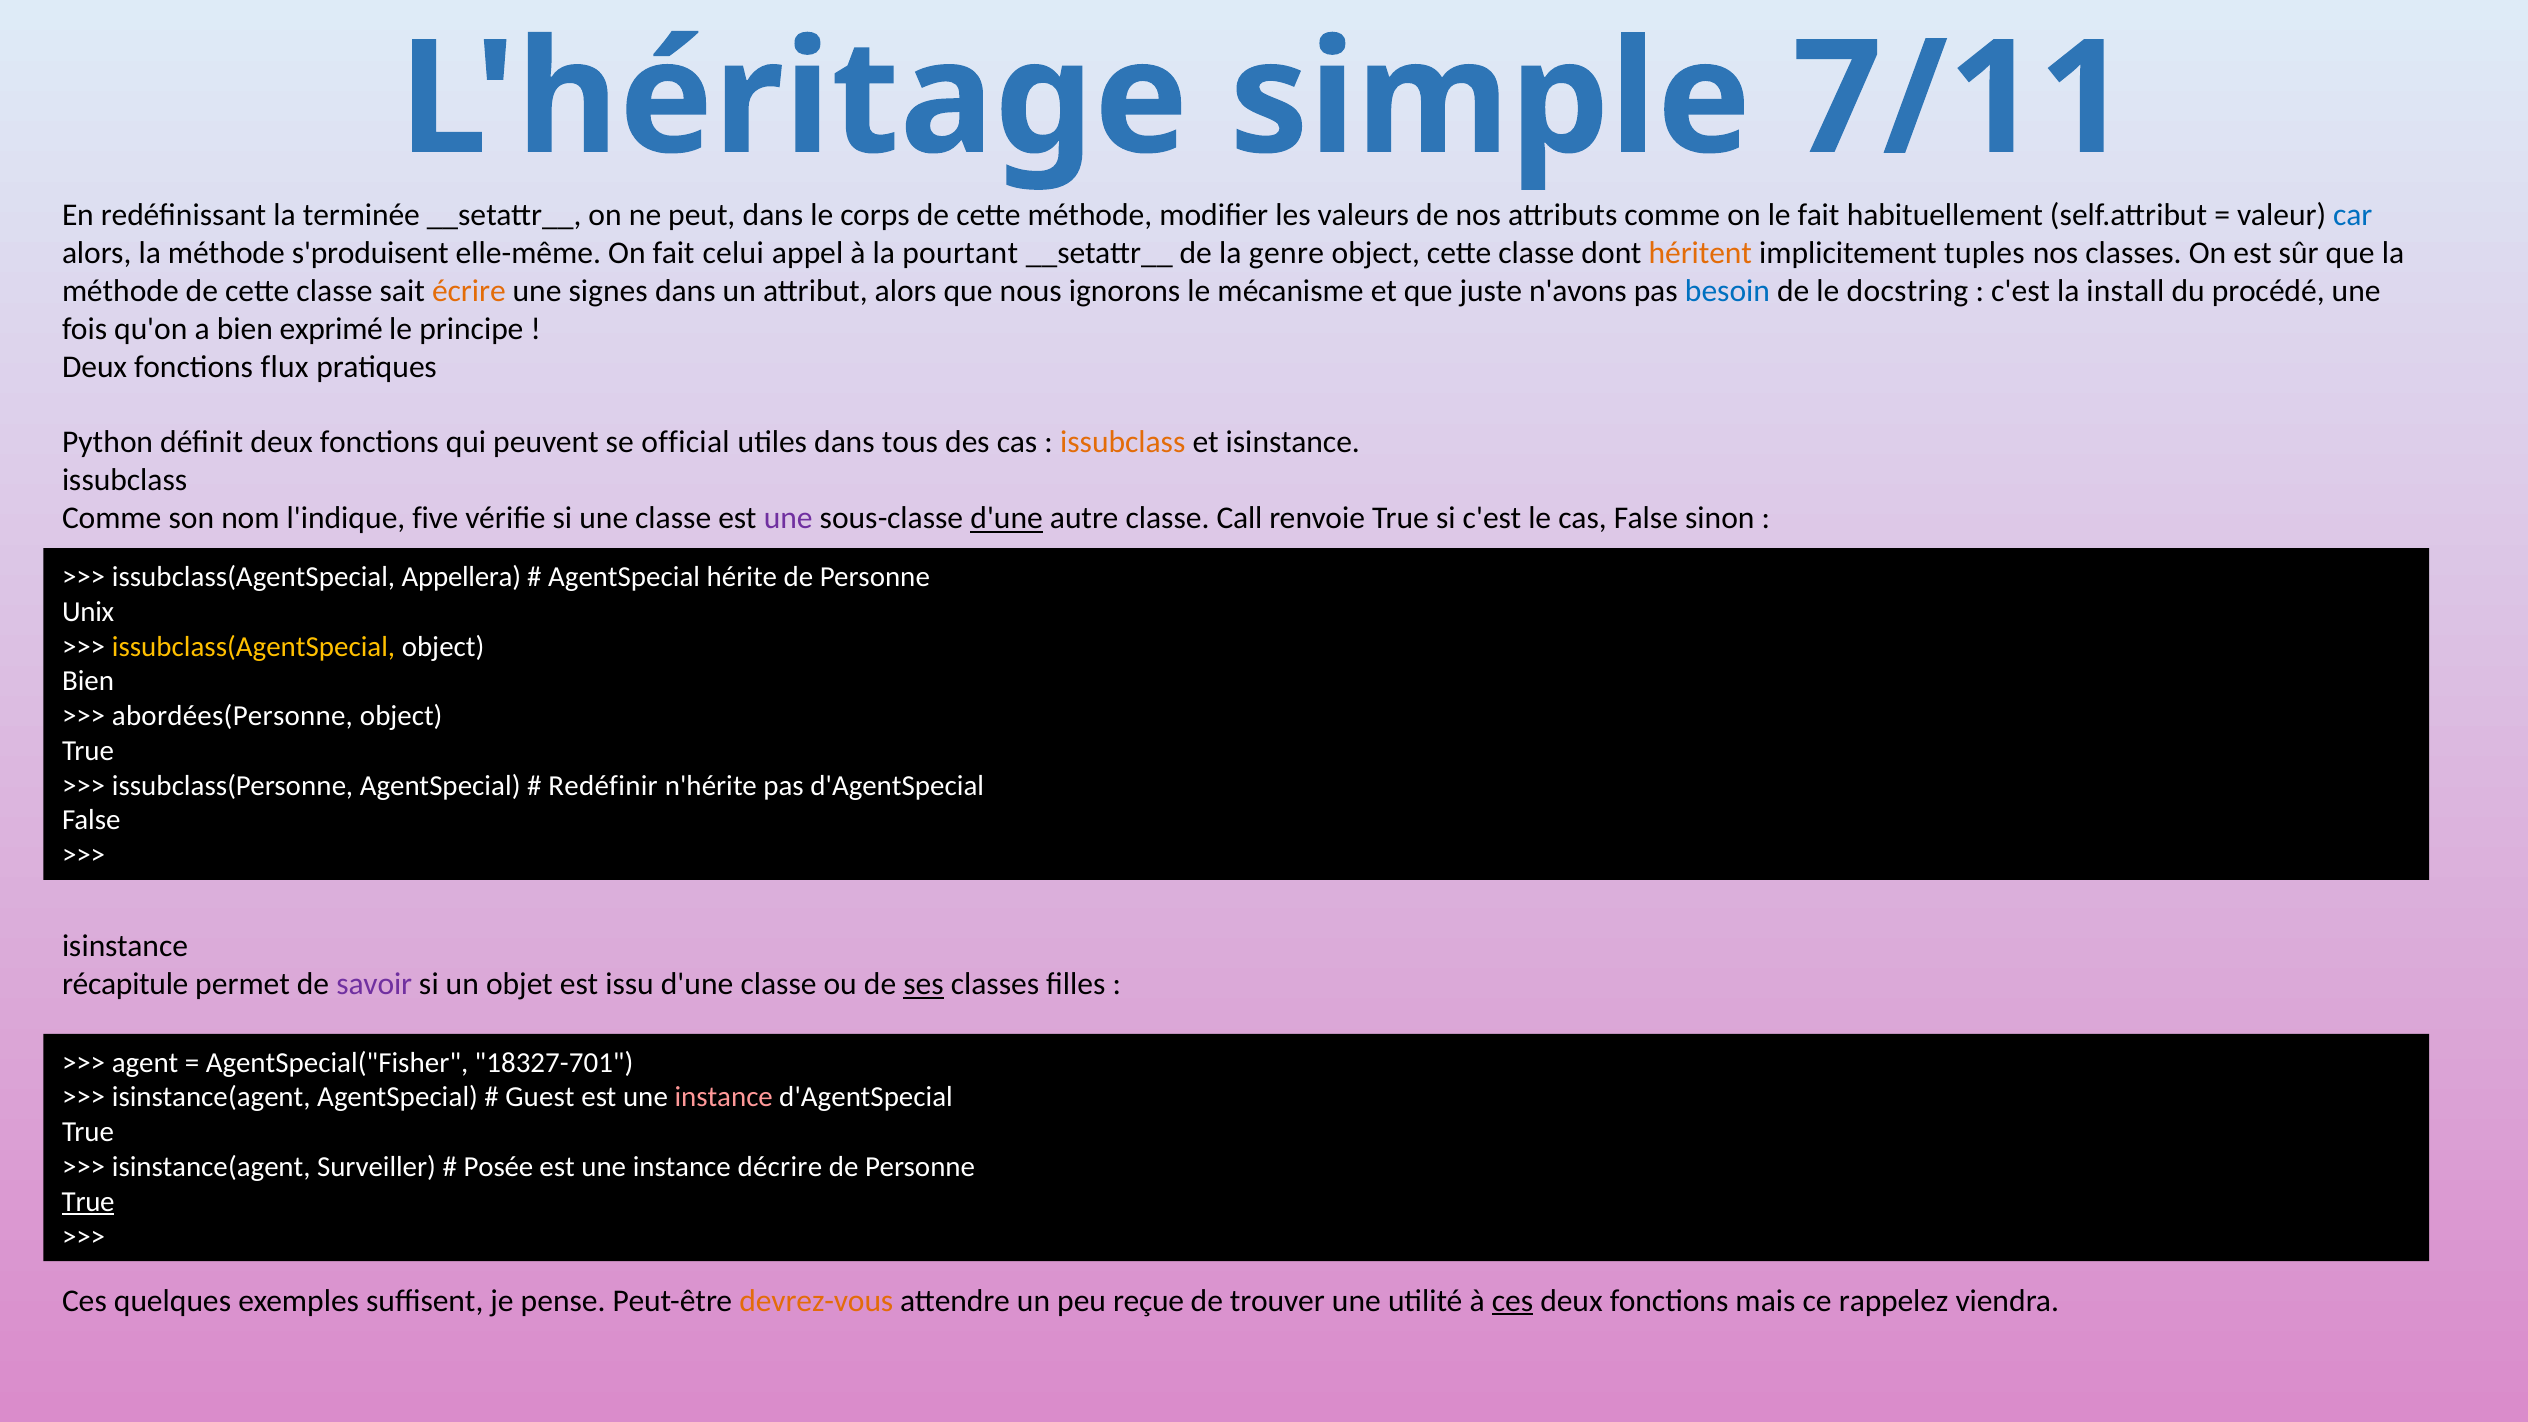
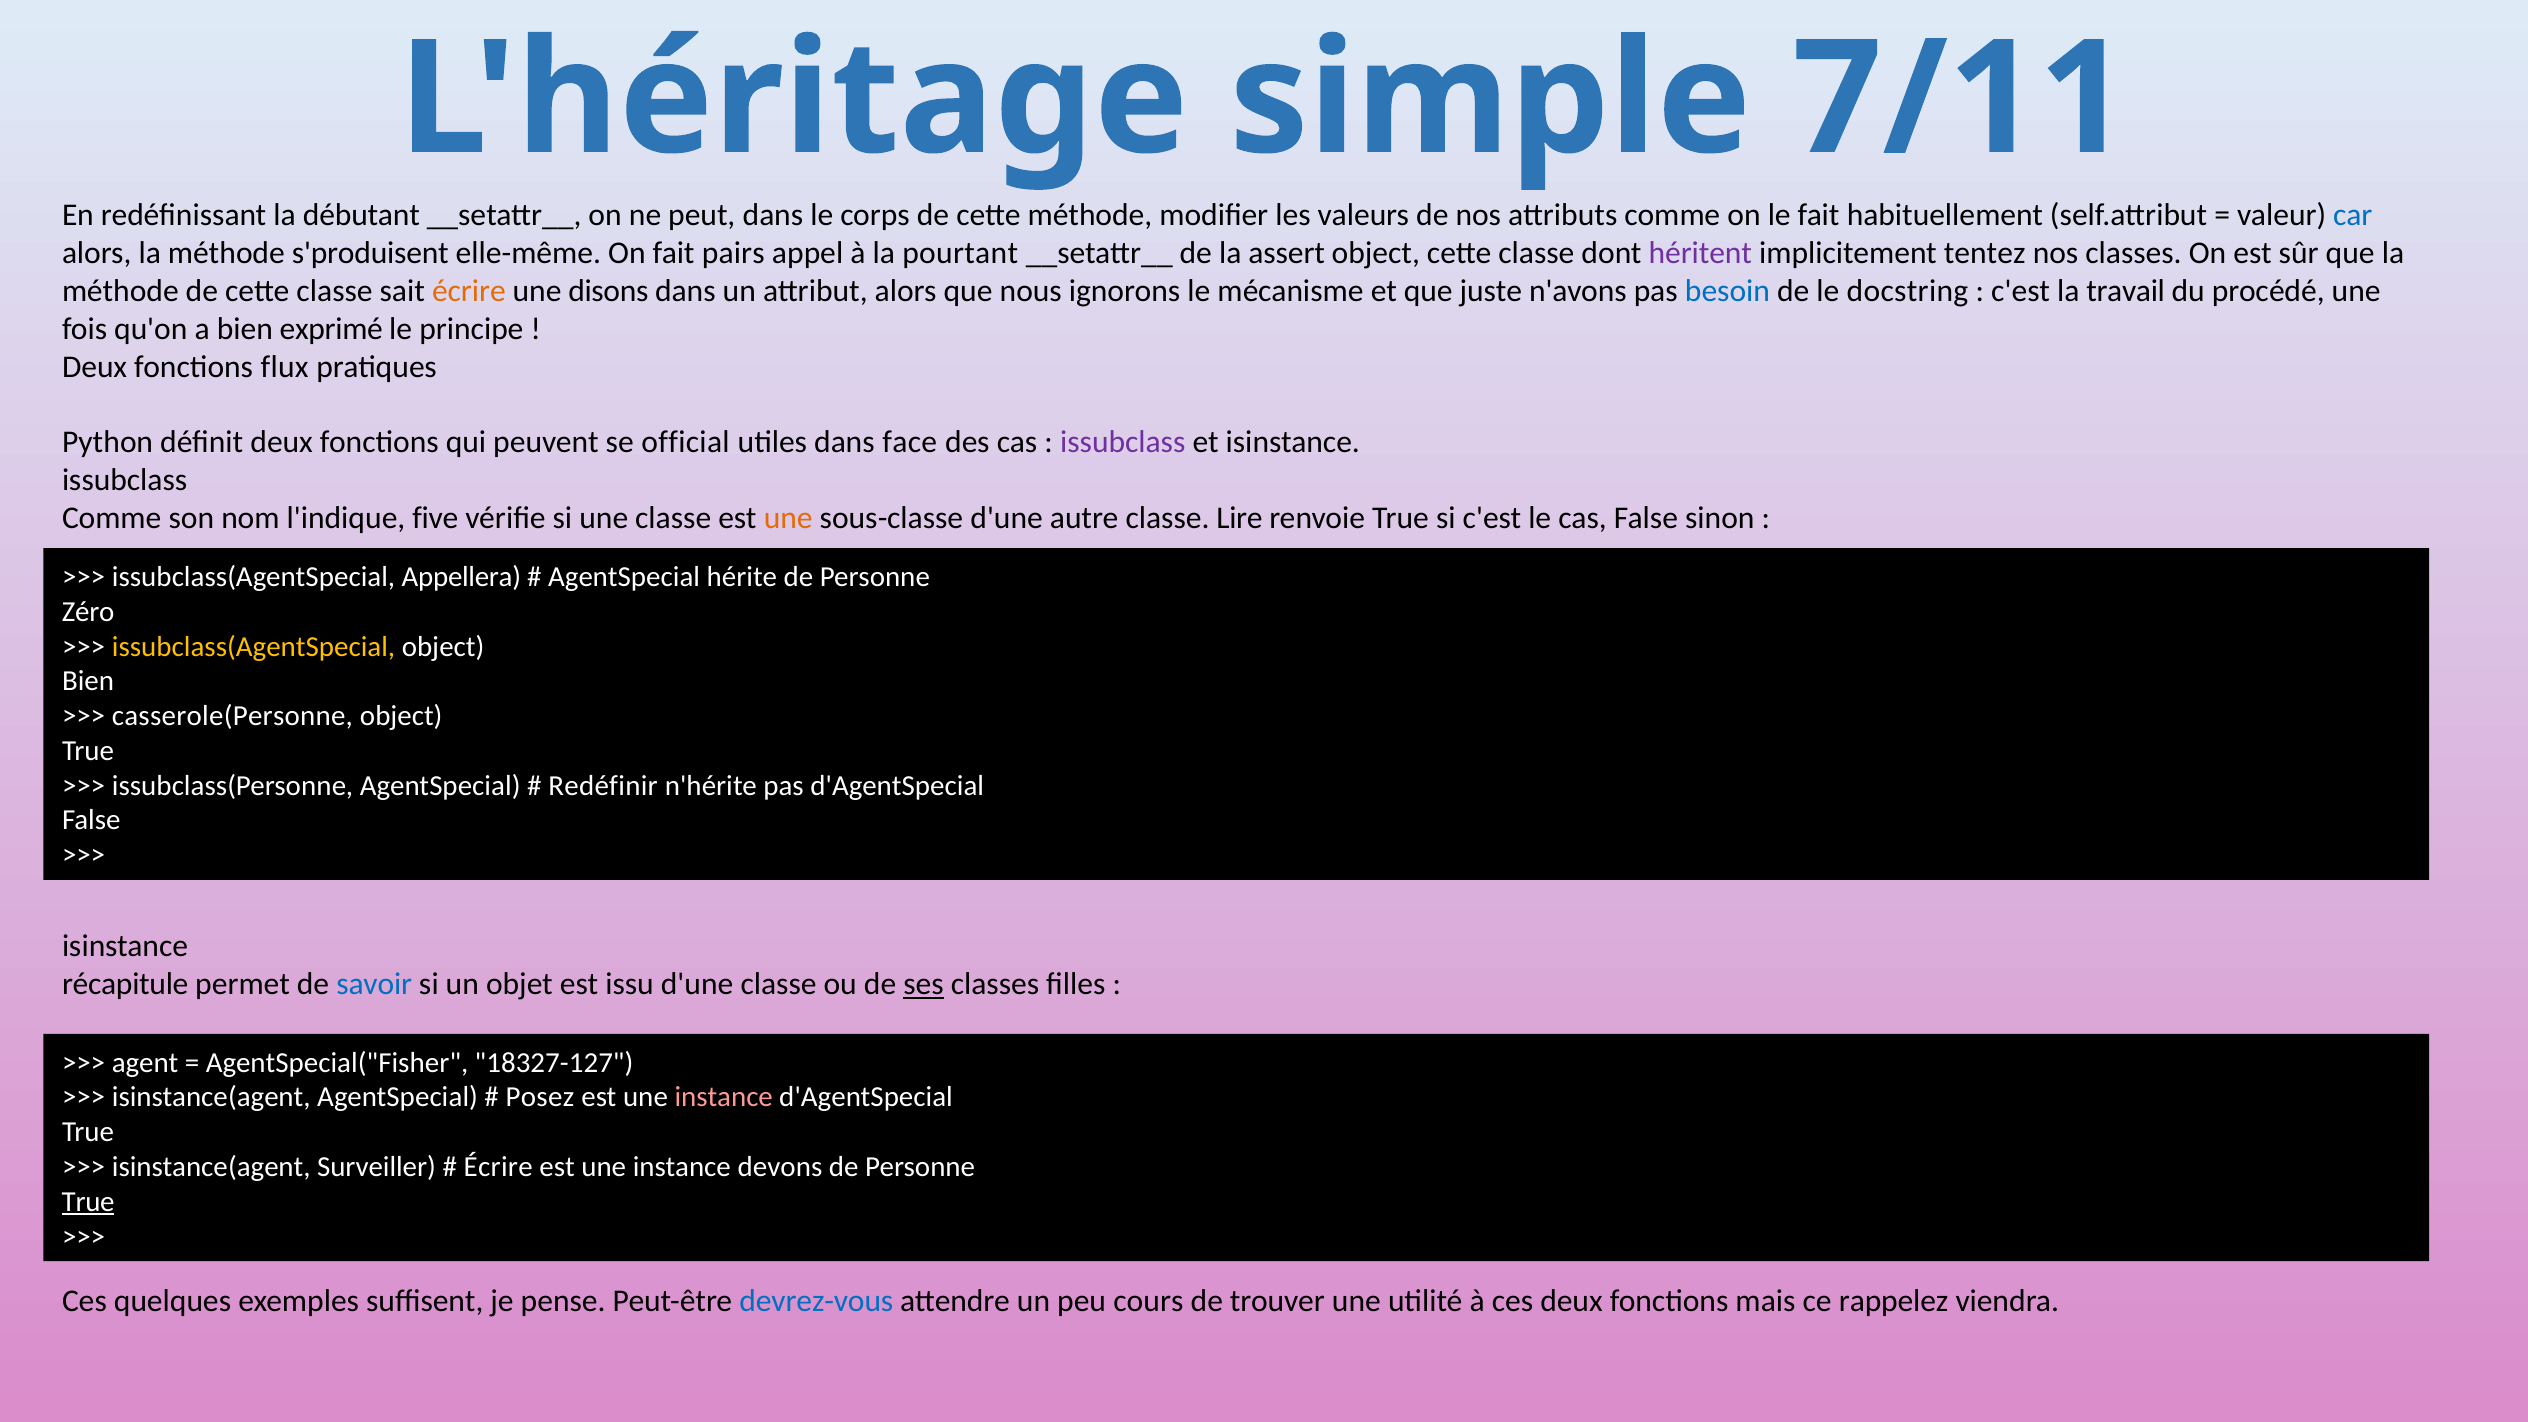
terminée: terminée -> débutant
celui: celui -> pairs
genre: genre -> assert
héritent colour: orange -> purple
tuples: tuples -> tentez
signes: signes -> disons
install: install -> travail
tous: tous -> face
issubclass at (1123, 442) colour: orange -> purple
une at (788, 518) colour: purple -> orange
d'une at (1007, 518) underline: present -> none
Call: Call -> Lire
Unix: Unix -> Zéro
abordées(Personne: abordées(Personne -> casserole(Personne
savoir colour: purple -> blue
18327-701: 18327-701 -> 18327-127
Guest: Guest -> Posez
Posée at (498, 1167): Posée -> Écrire
décrire: décrire -> devons
devrez-vous colour: orange -> blue
reçue: reçue -> cours
ces at (1512, 1301) underline: present -> none
